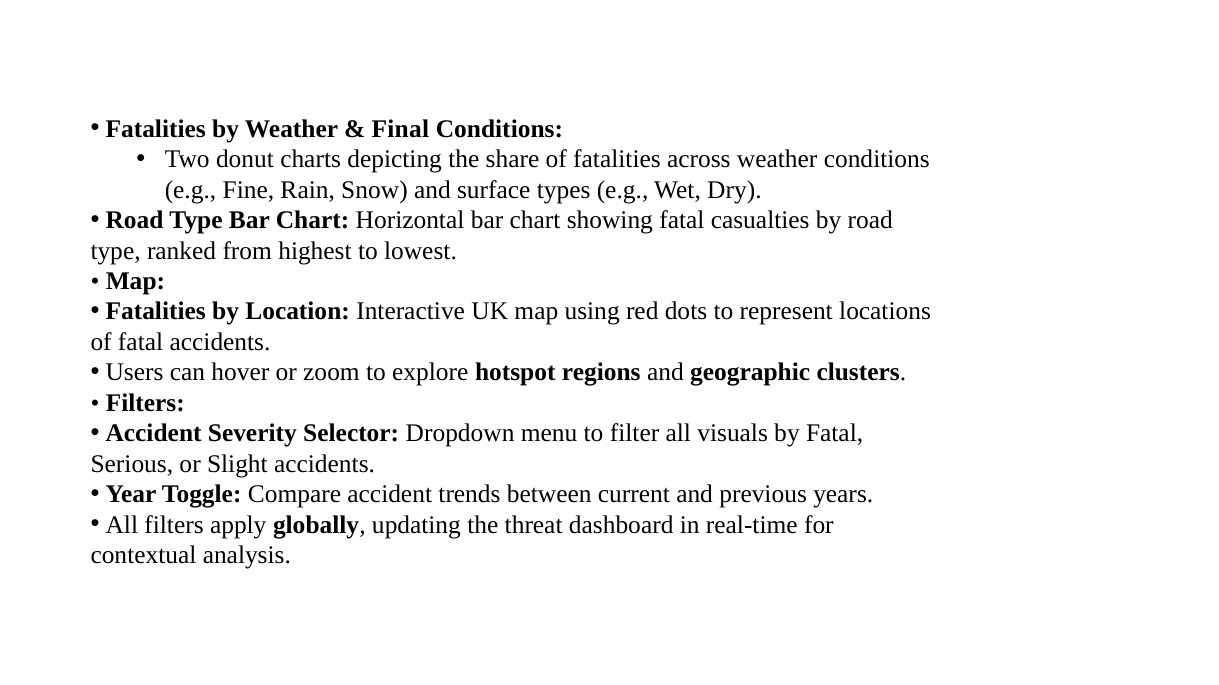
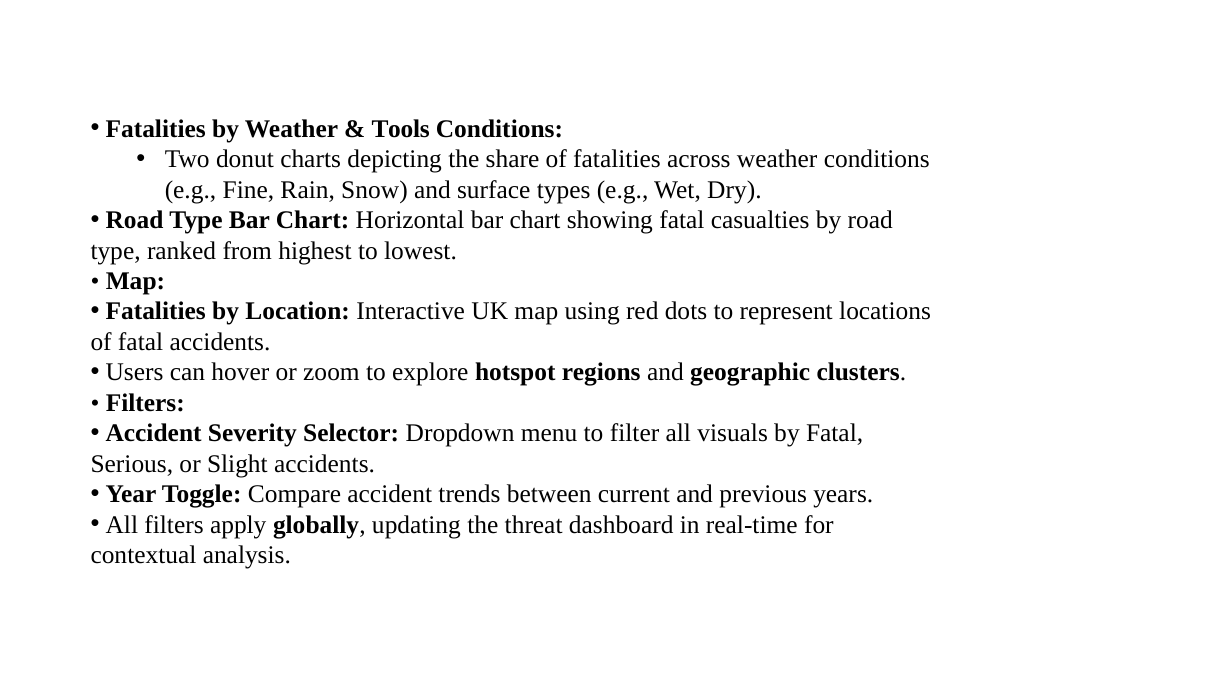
Final: Final -> Tools
